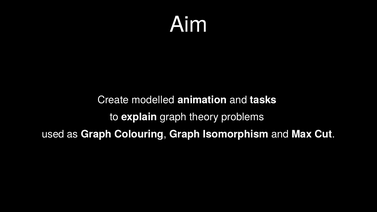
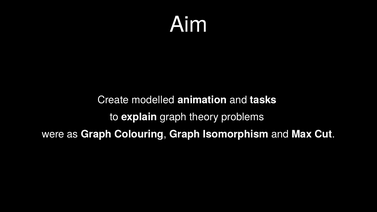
used: used -> were
